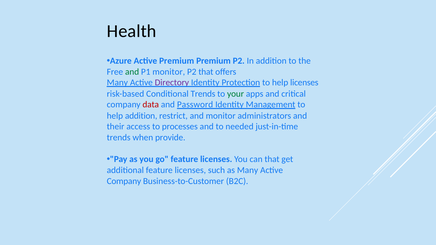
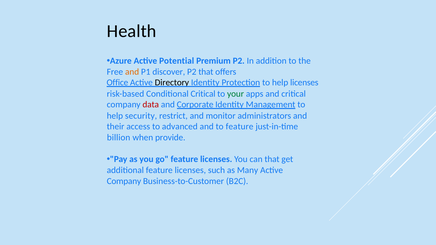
Active Premium: Premium -> Potential
and at (132, 72) colour: green -> orange
P1 monitor: monitor -> discover
Many at (117, 83): Many -> Office
Directory colour: purple -> black
Conditional Trends: Trends -> Critical
Password: Password -> Corporate
help addition: addition -> security
processes: processes -> advanced
to needed: needed -> feature
trends at (119, 138): trends -> billion
